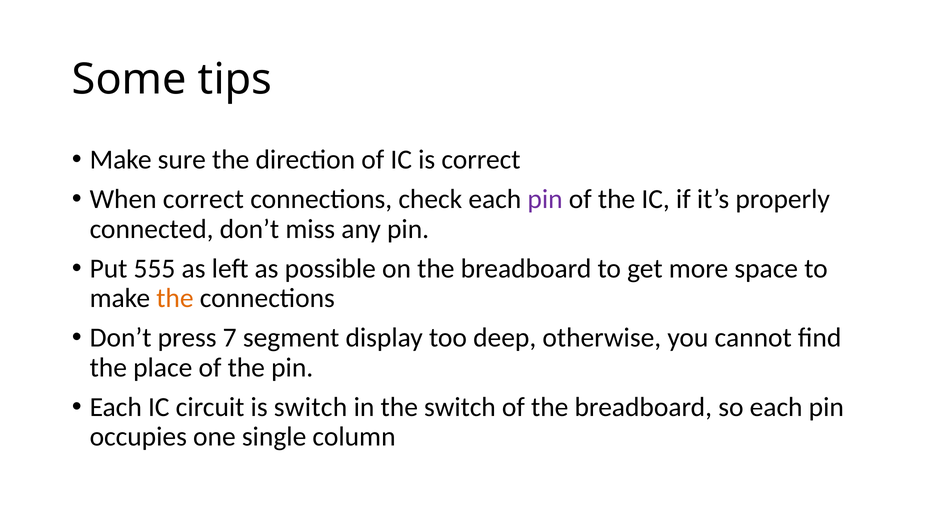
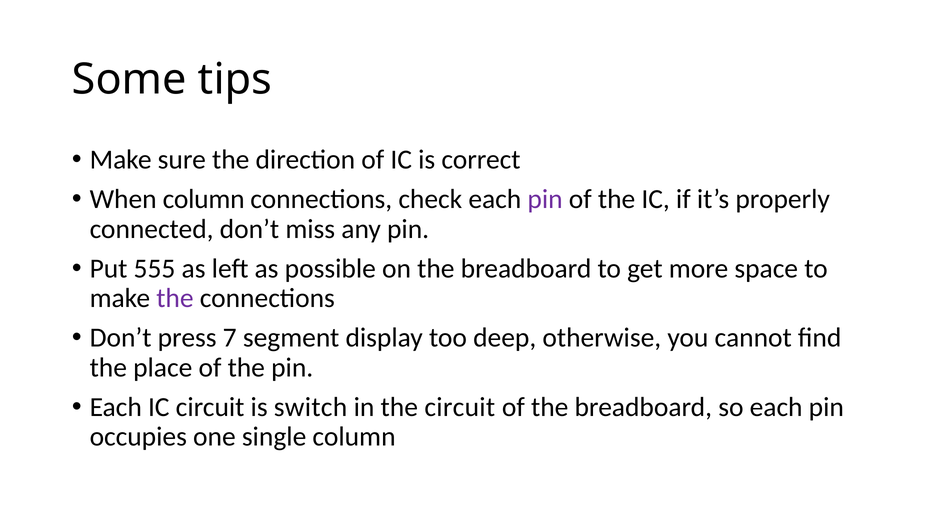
When correct: correct -> column
the at (175, 298) colour: orange -> purple
the switch: switch -> circuit
